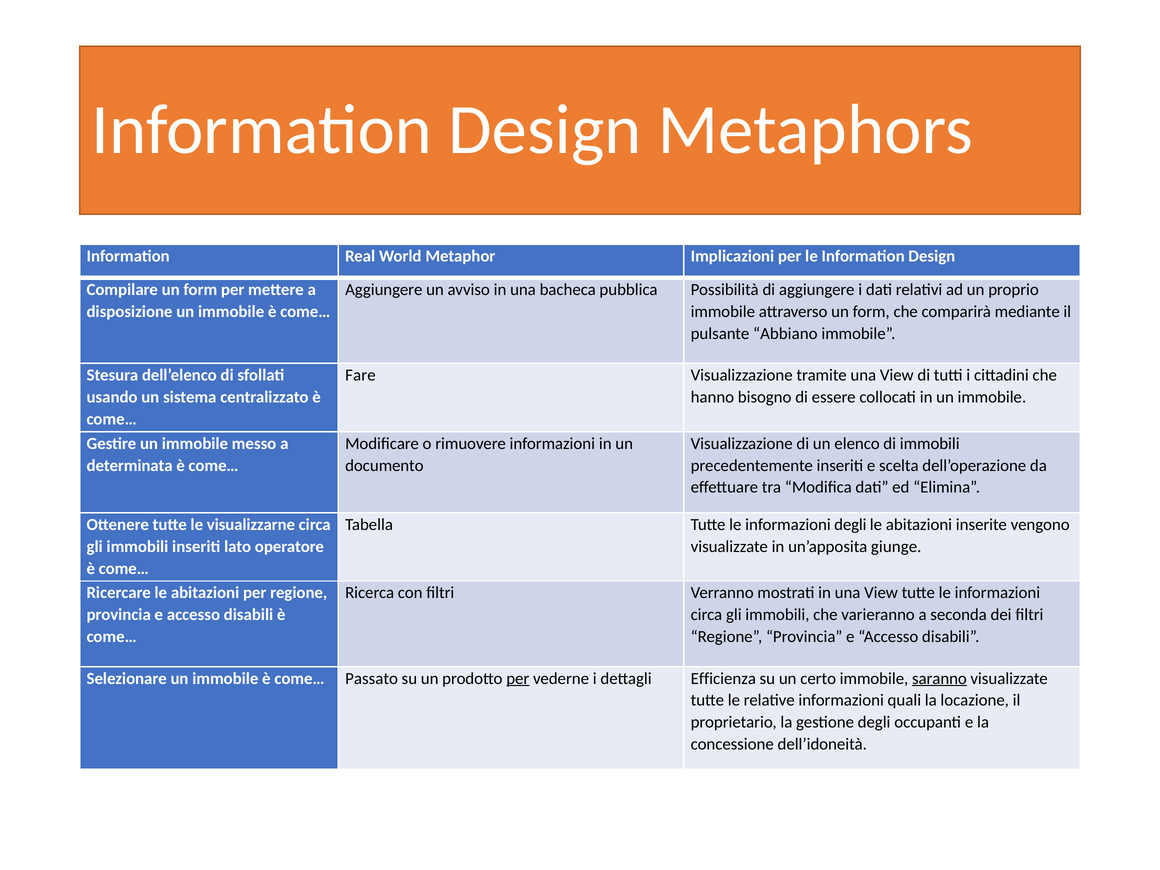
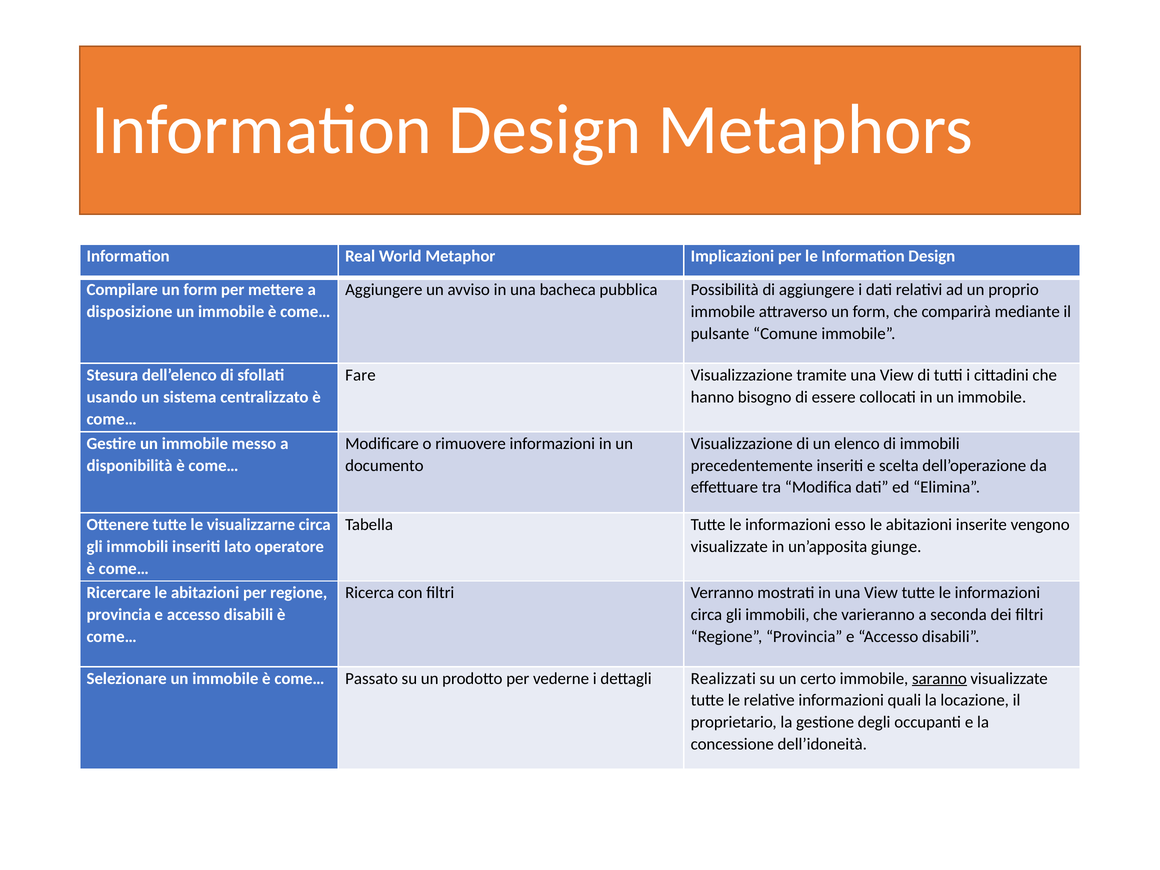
Abbiano: Abbiano -> Comune
determinata: determinata -> disponibilità
informazioni degli: degli -> esso
per at (518, 678) underline: present -> none
Efficienza: Efficienza -> Realizzati
